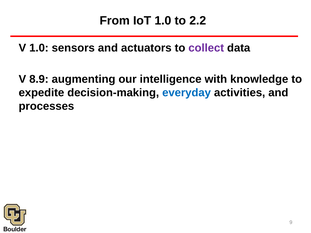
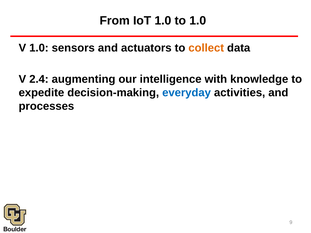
to 2.2: 2.2 -> 1.0
collect colour: purple -> orange
8.9: 8.9 -> 2.4
